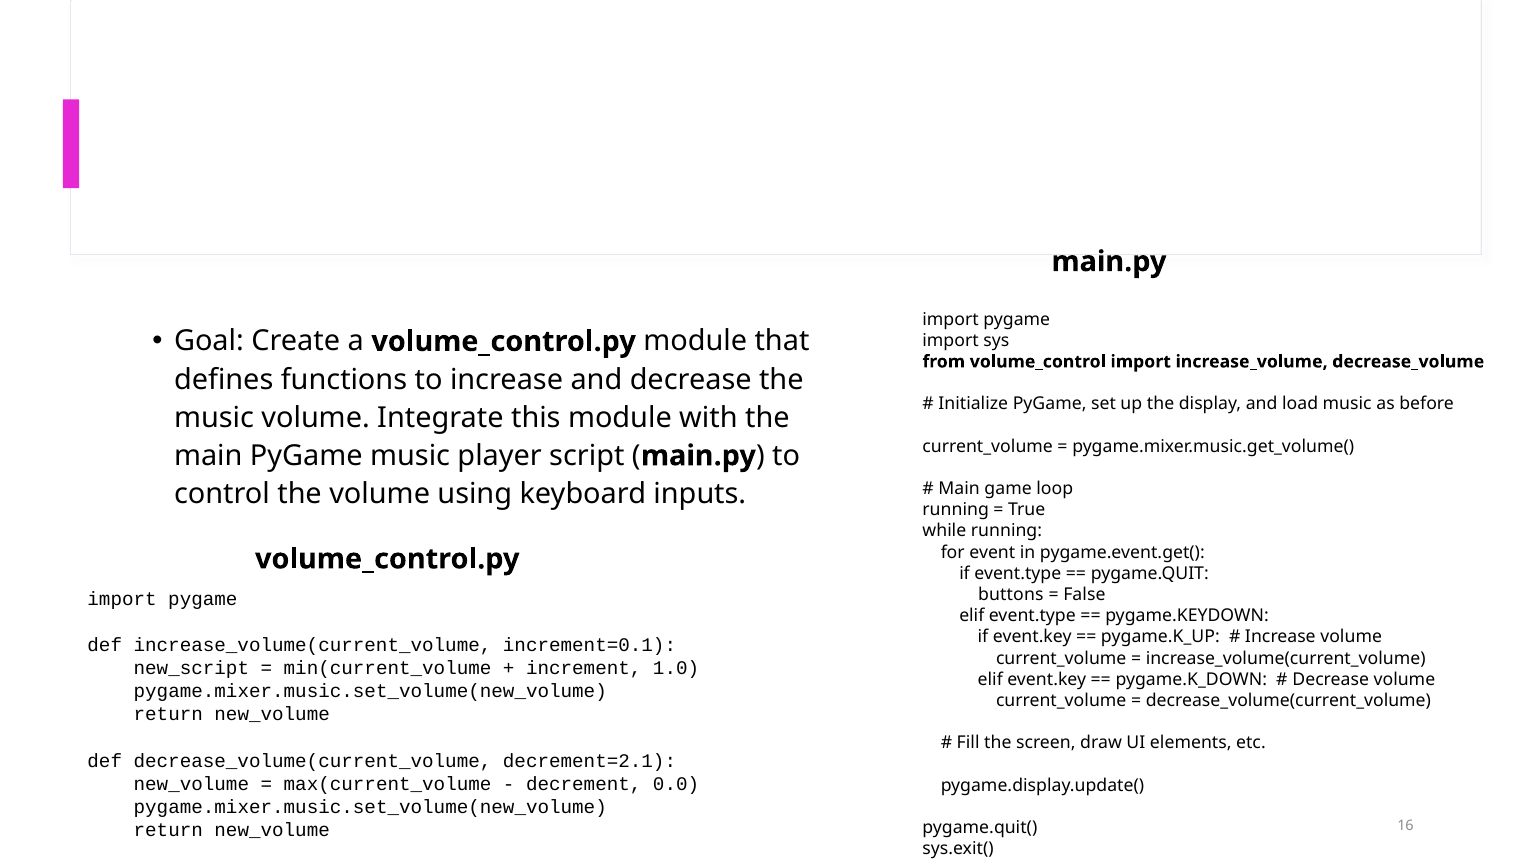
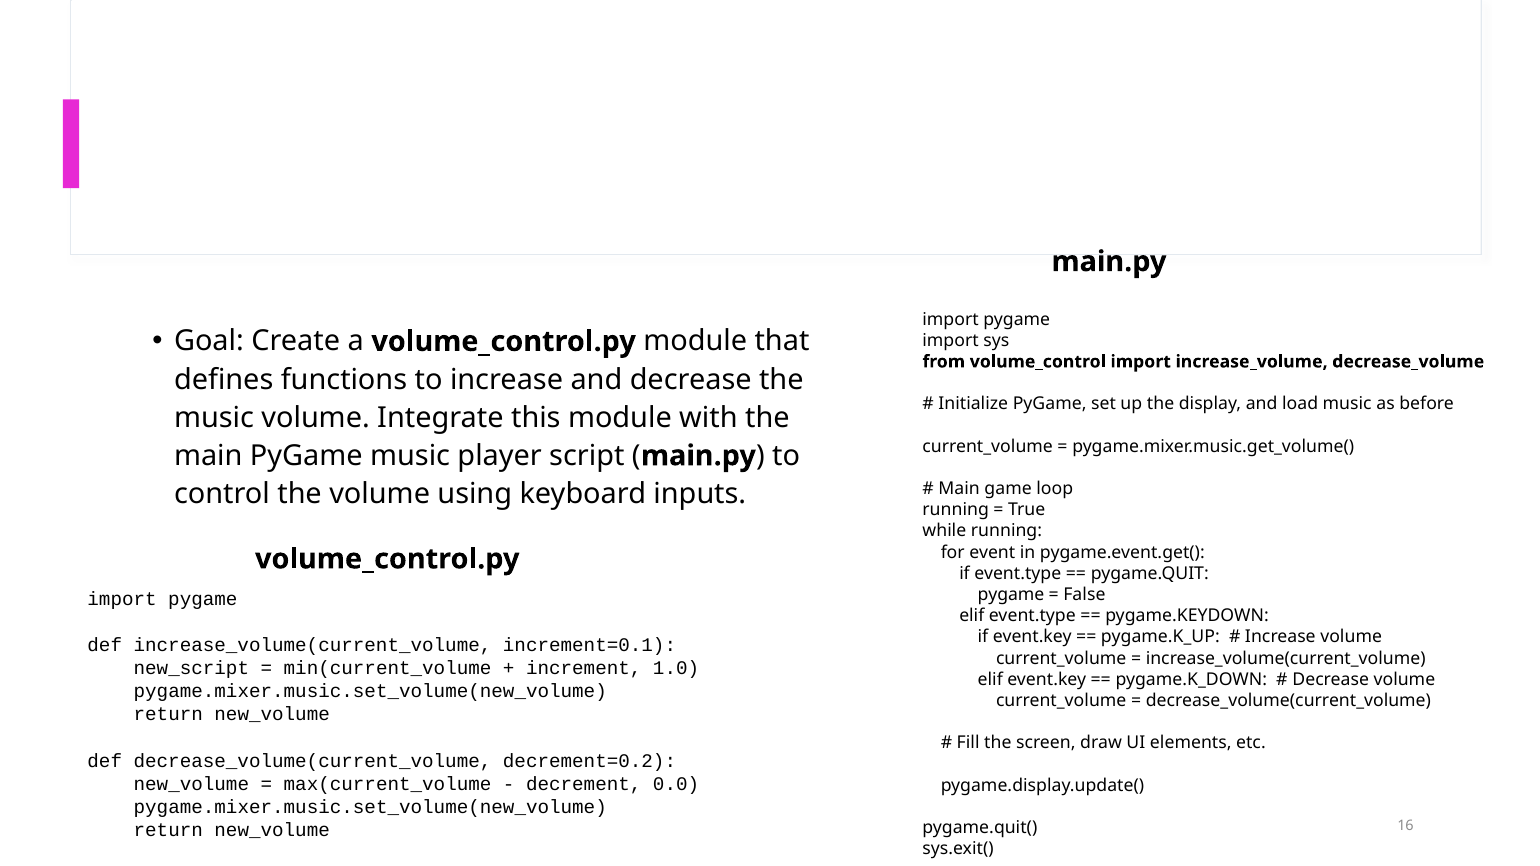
buttons at (1011, 595): buttons -> pygame
decrement=2.1: decrement=2.1 -> decrement=0.2
